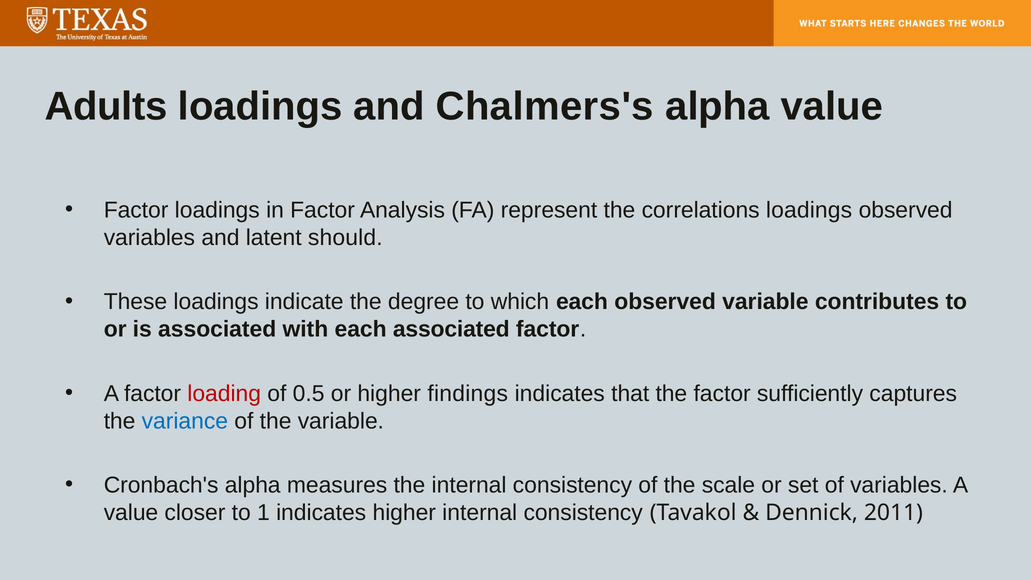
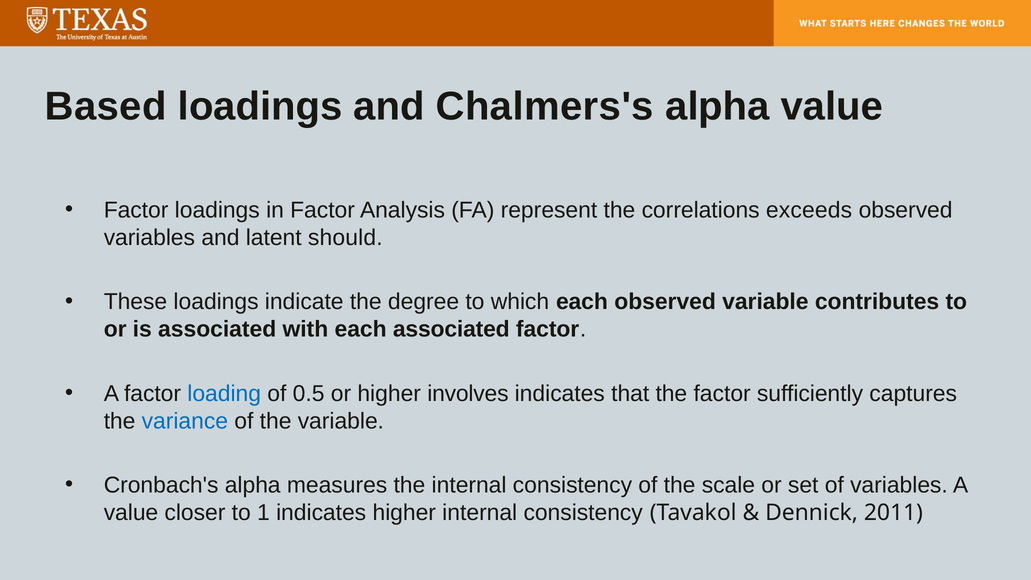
Adults: Adults -> Based
correlations loadings: loadings -> exceeds
loading colour: red -> blue
findings: findings -> involves
